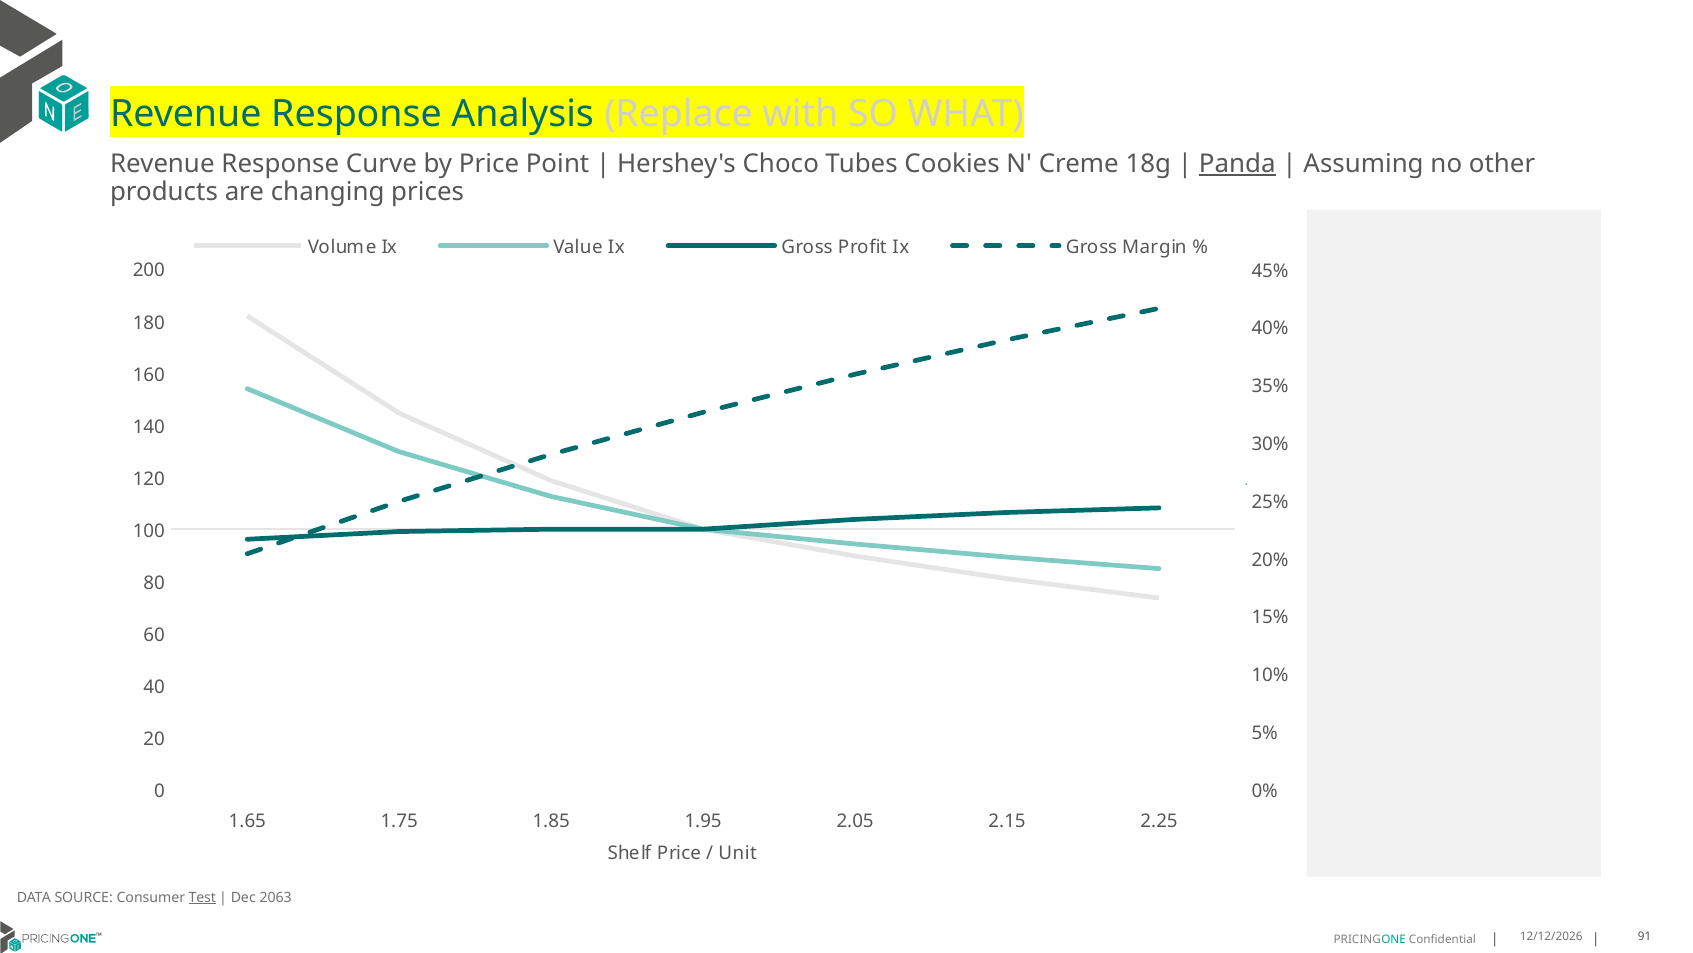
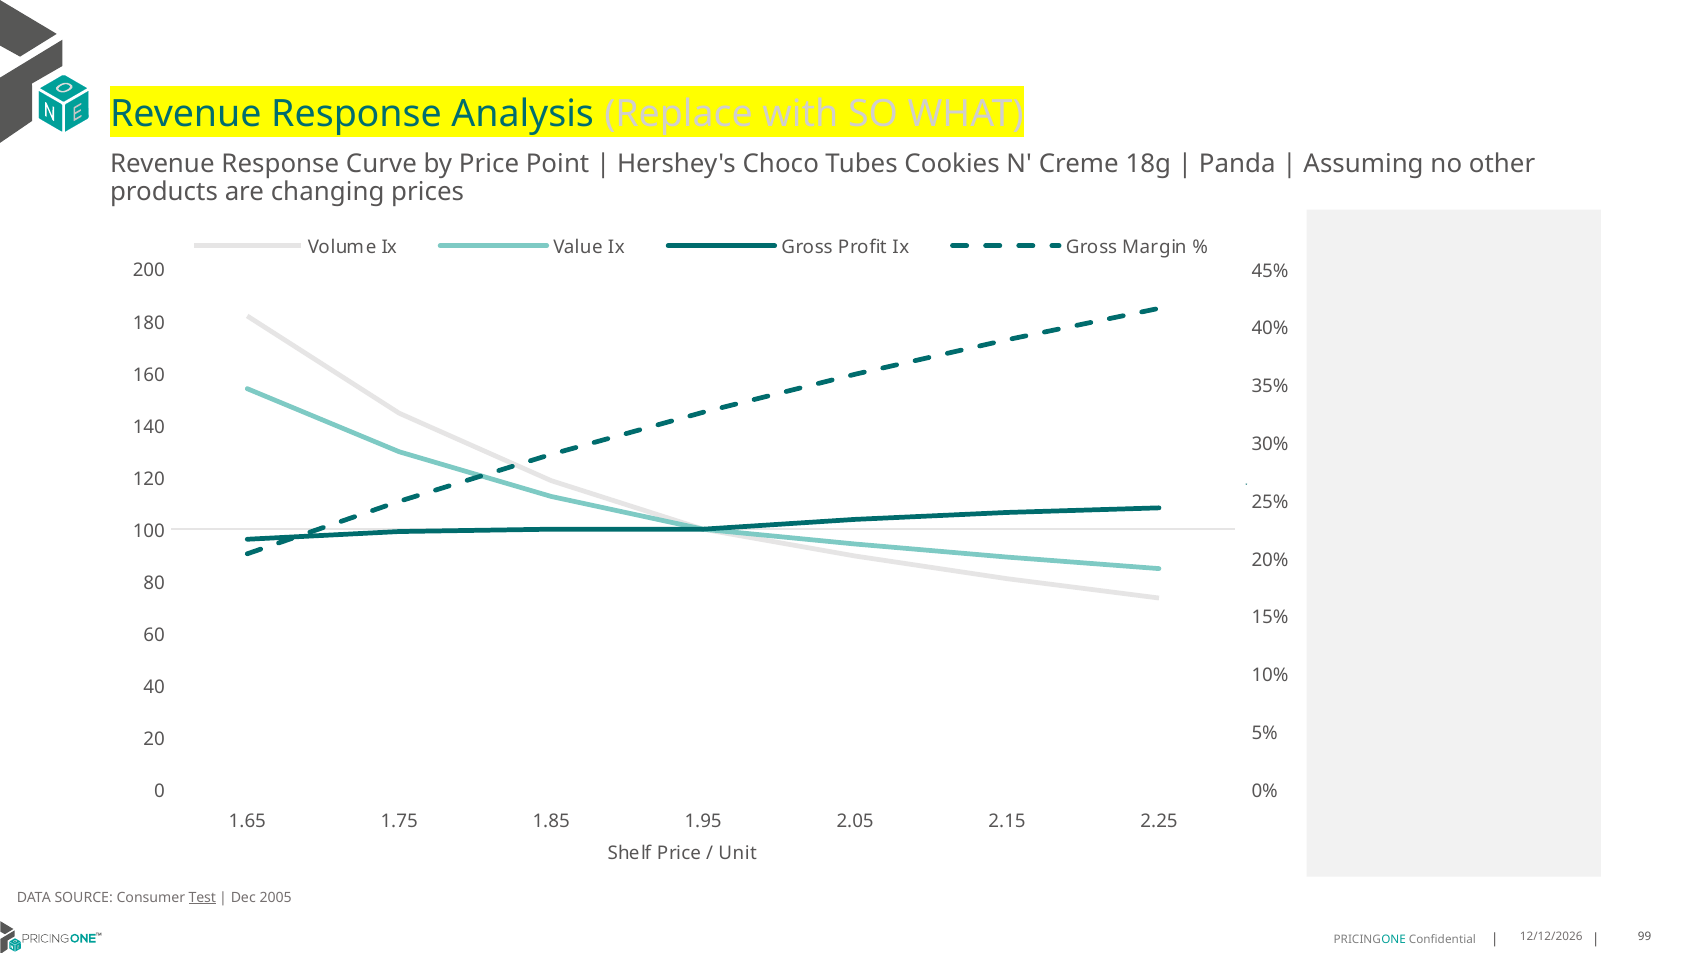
Panda underline: present -> none
2063: 2063 -> 2005
91: 91 -> 99
